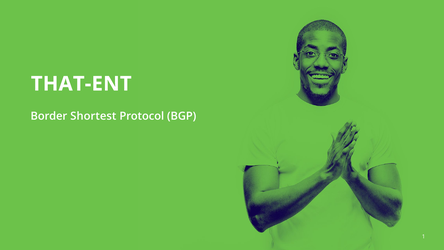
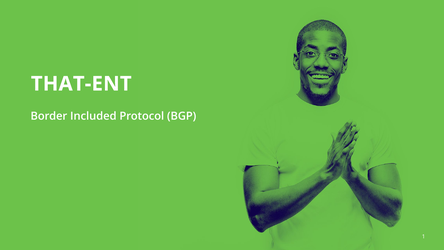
Shortest: Shortest -> Included
